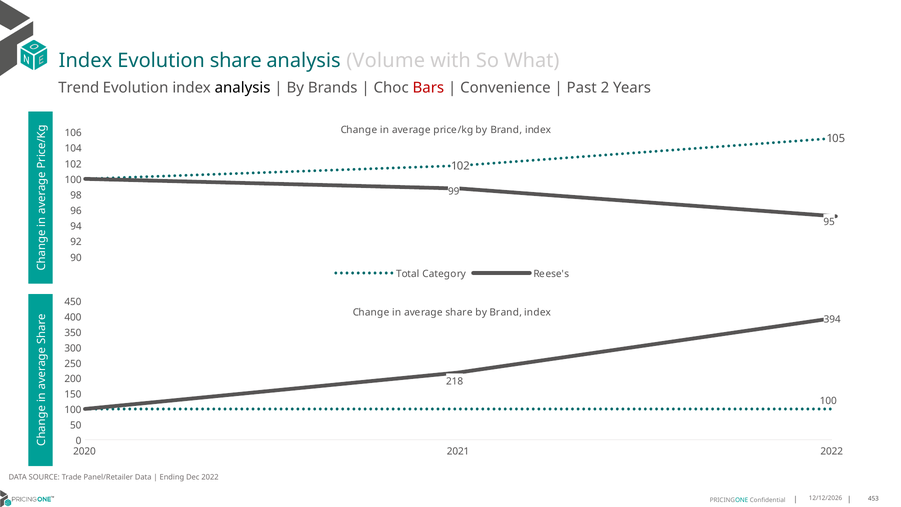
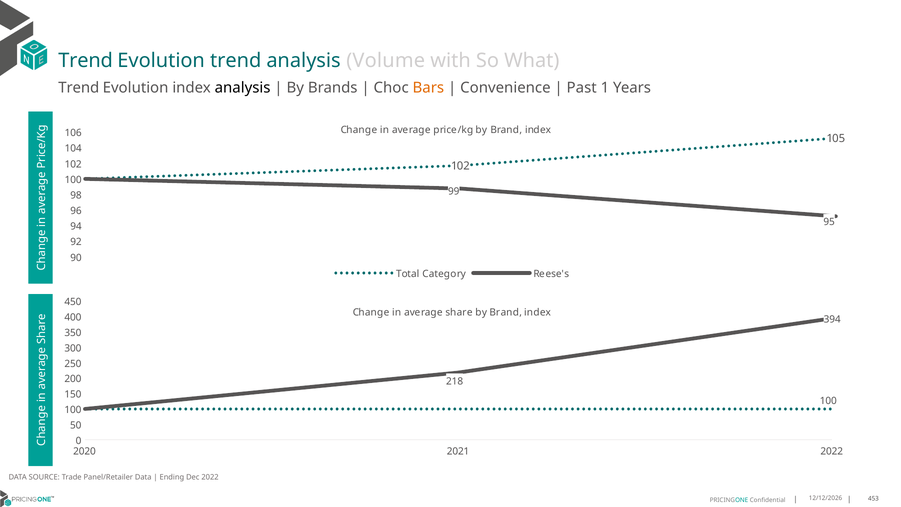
Index at (85, 61): Index -> Trend
Evolution share: share -> trend
Bars colour: red -> orange
2: 2 -> 1
